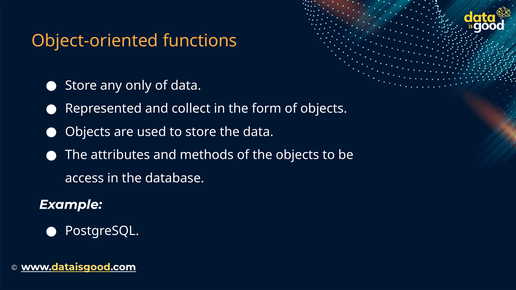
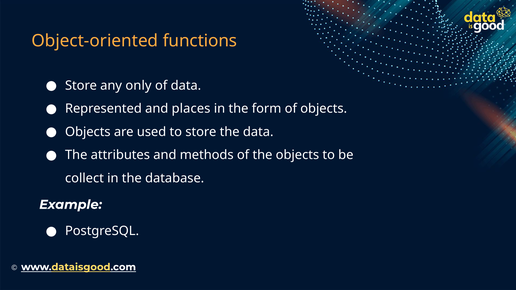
collect: collect -> places
access: access -> collect
